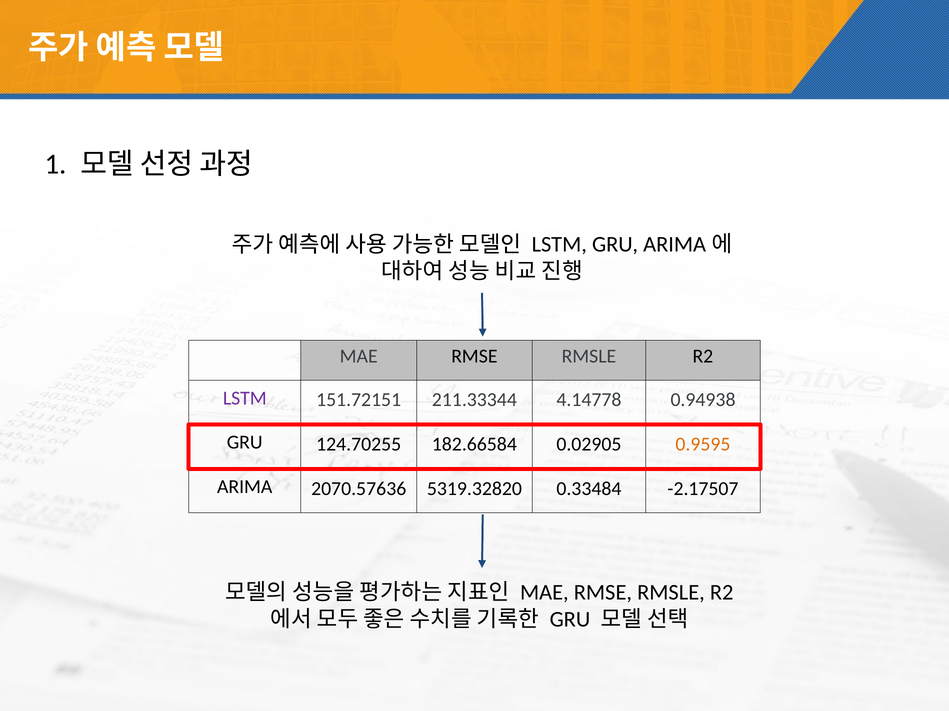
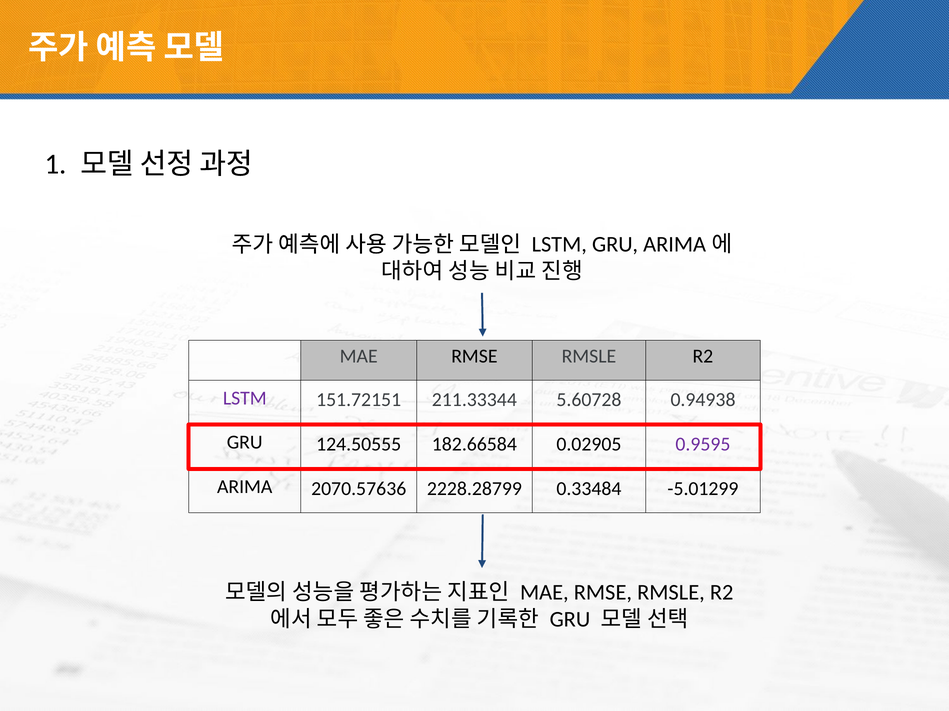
4.14778: 4.14778 -> 5.60728
124.70255: 124.70255 -> 124.50555
0.9595 colour: orange -> purple
5319.32820: 5319.32820 -> 2228.28799
-2.17507: -2.17507 -> -5.01299
